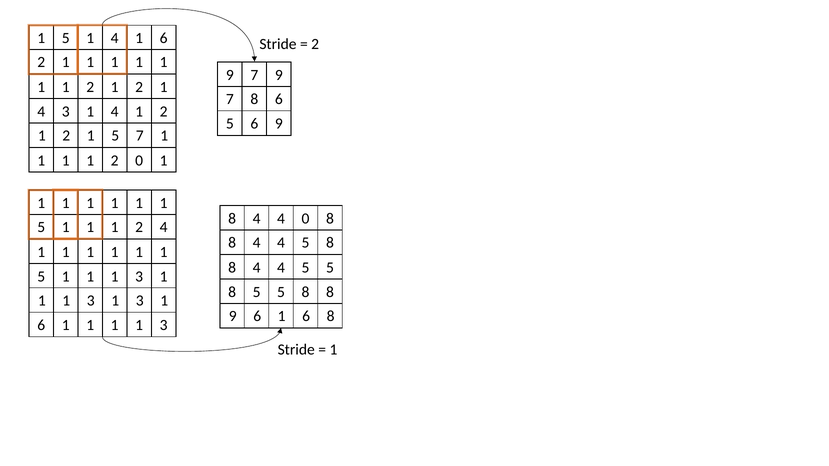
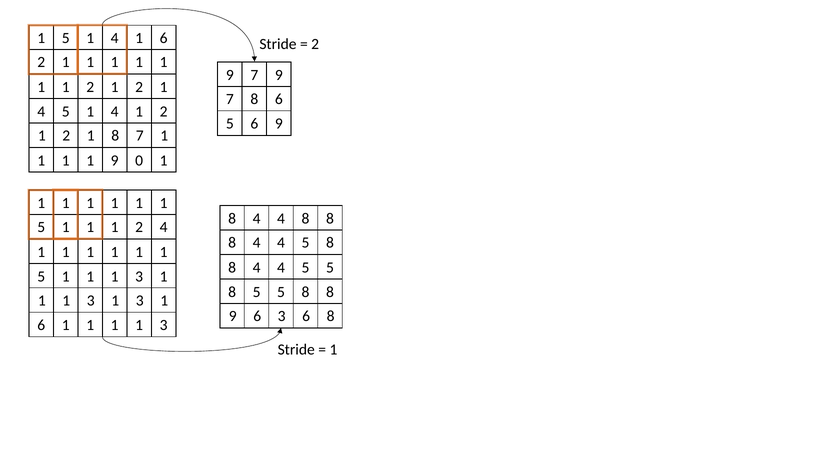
3 at (66, 112): 3 -> 5
2 1 5: 5 -> 8
2 at (115, 161): 2 -> 9
4 0: 0 -> 8
9 6 1: 1 -> 3
